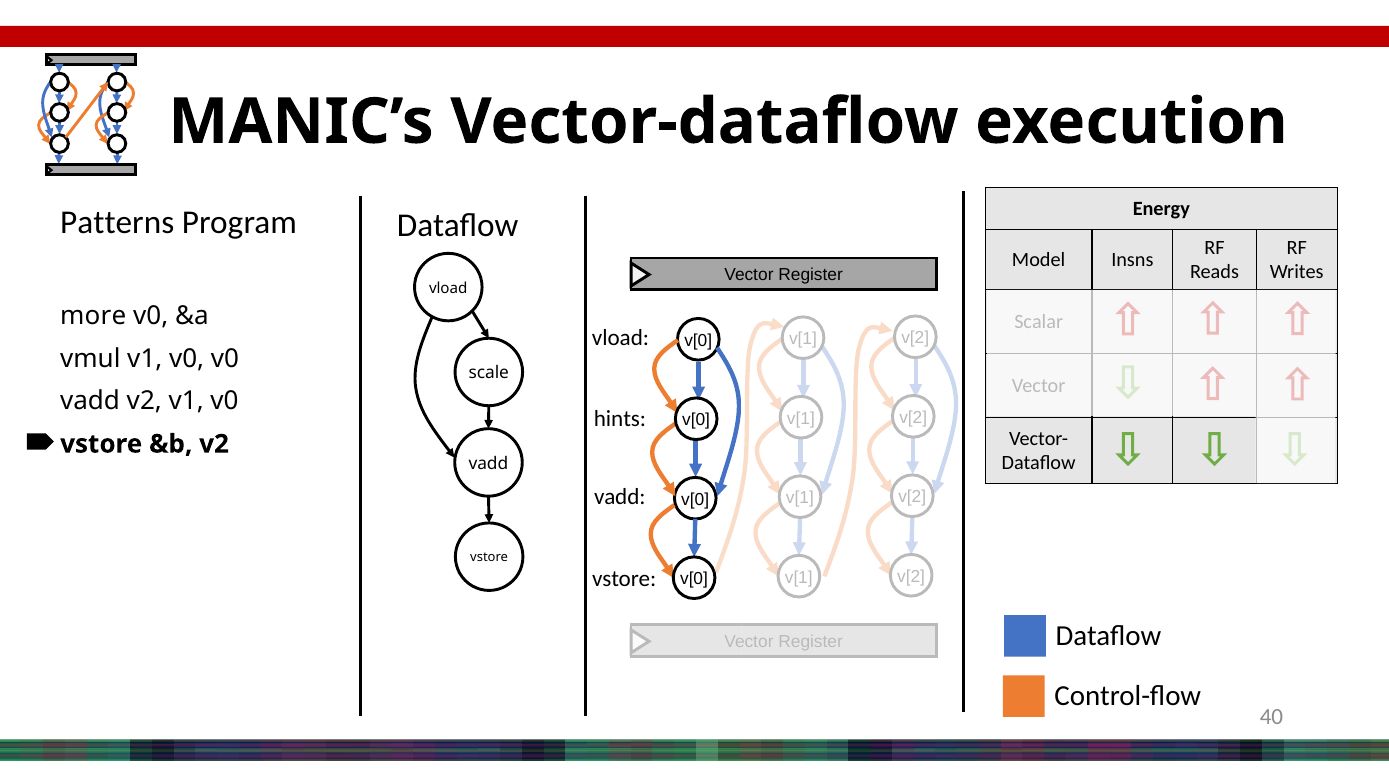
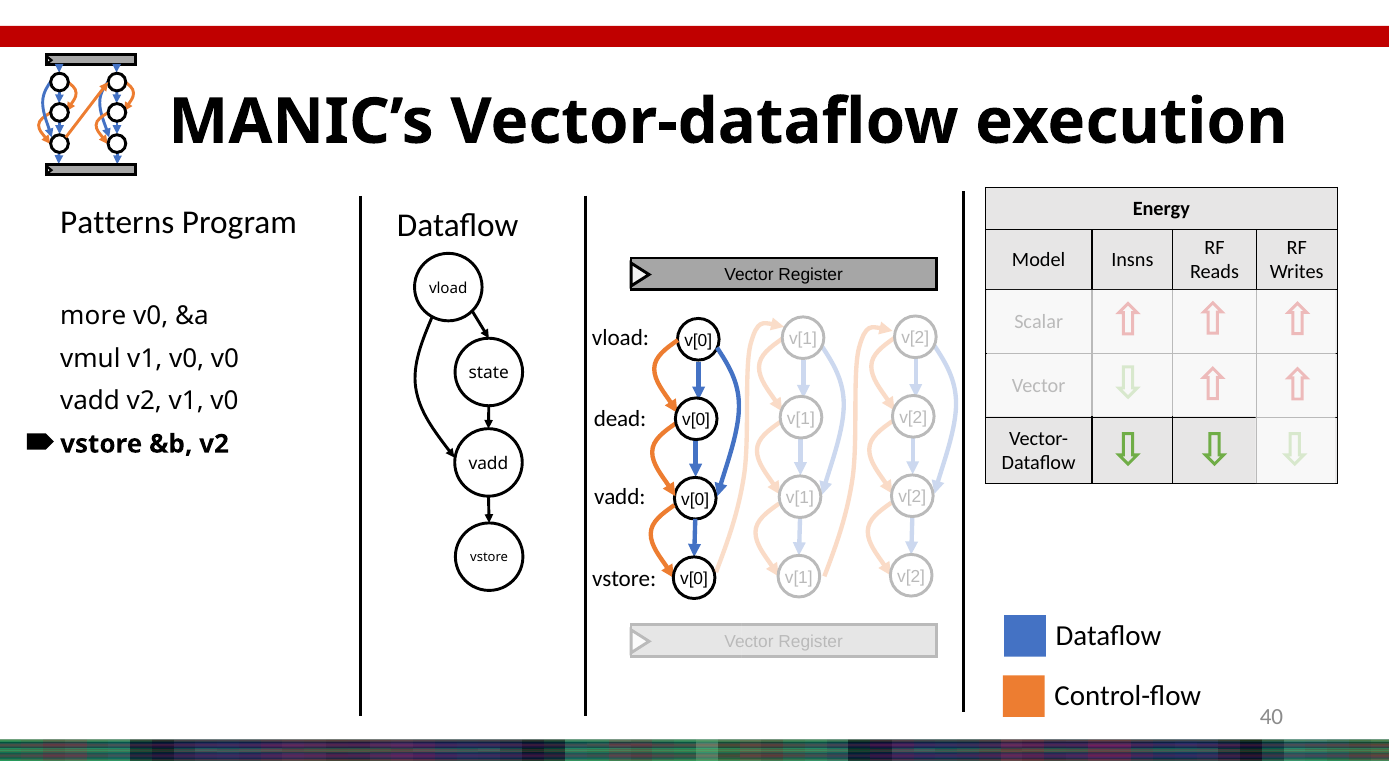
scale: scale -> state
hints: hints -> dead
